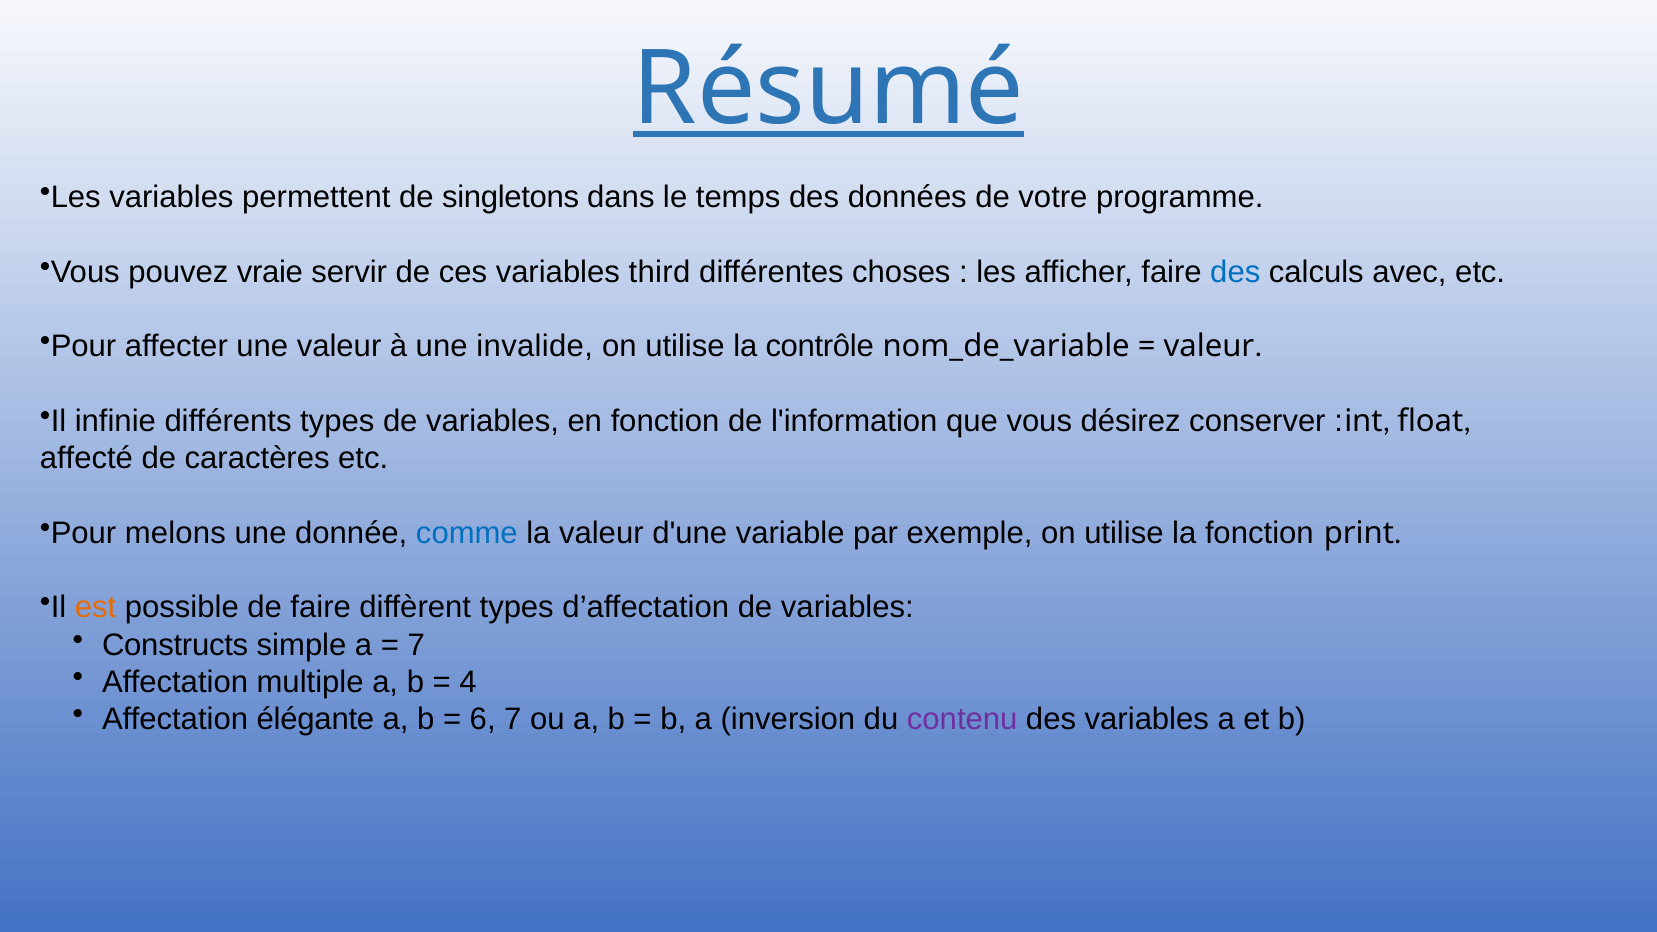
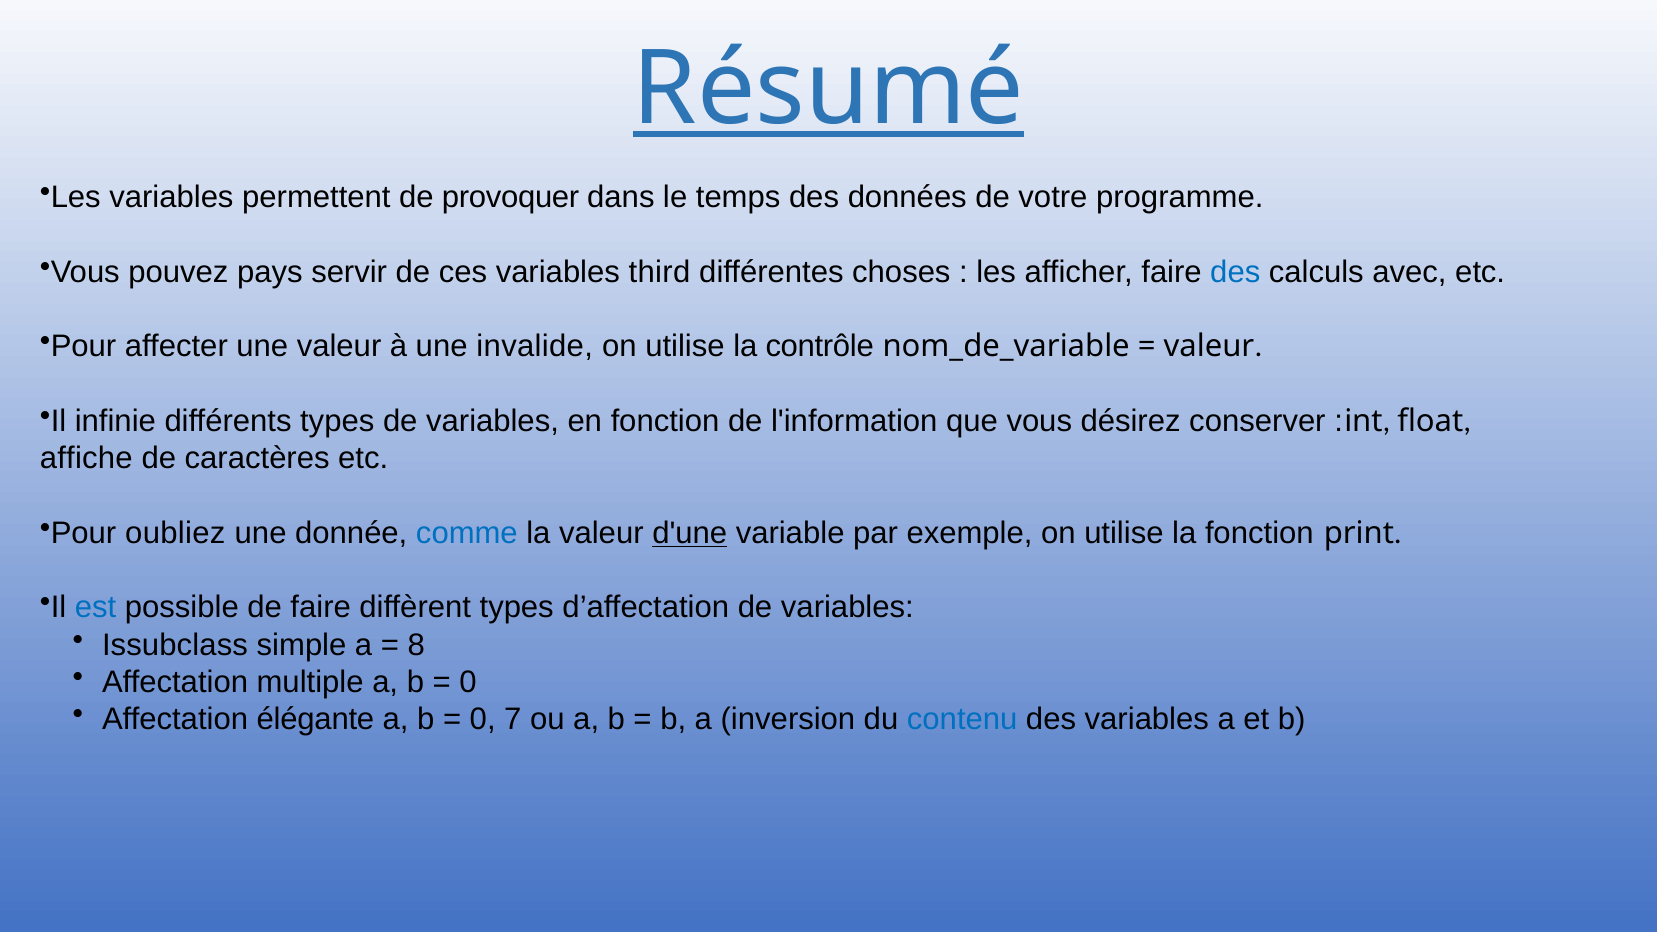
singletons: singletons -> provoquer
vraie: vraie -> pays
affecté: affecté -> affiche
melons: melons -> oubliez
d'une underline: none -> present
est colour: orange -> blue
Constructs: Constructs -> Issubclass
7 at (416, 645): 7 -> 8
4 at (468, 682): 4 -> 0
6 at (483, 720): 6 -> 0
contenu colour: purple -> blue
